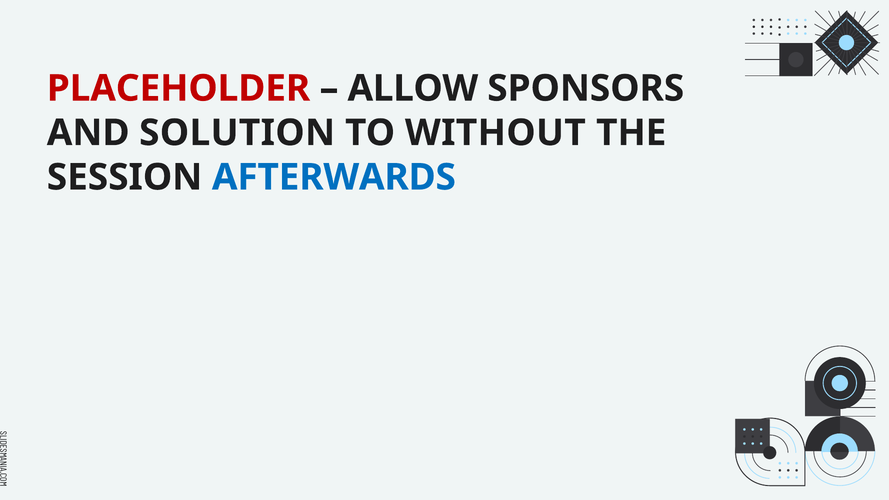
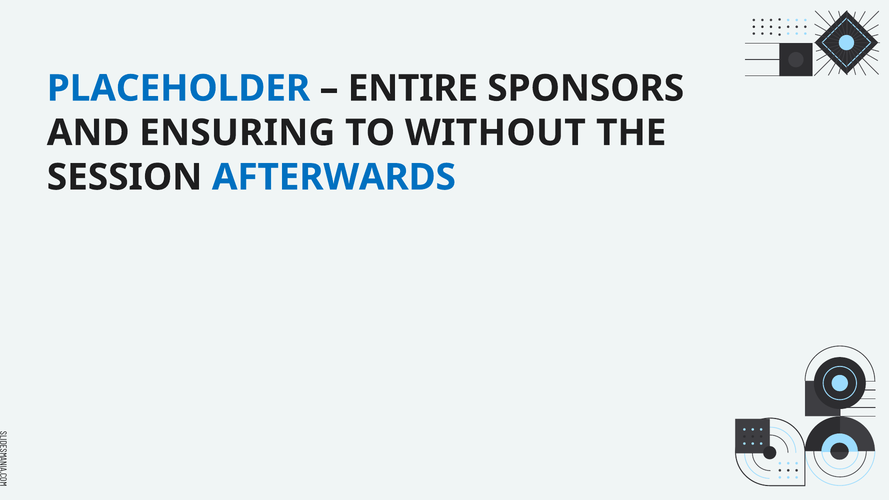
PLACEHOLDER colour: red -> blue
ALLOW: ALLOW -> ENTIRE
SOLUTION: SOLUTION -> ENSURING
